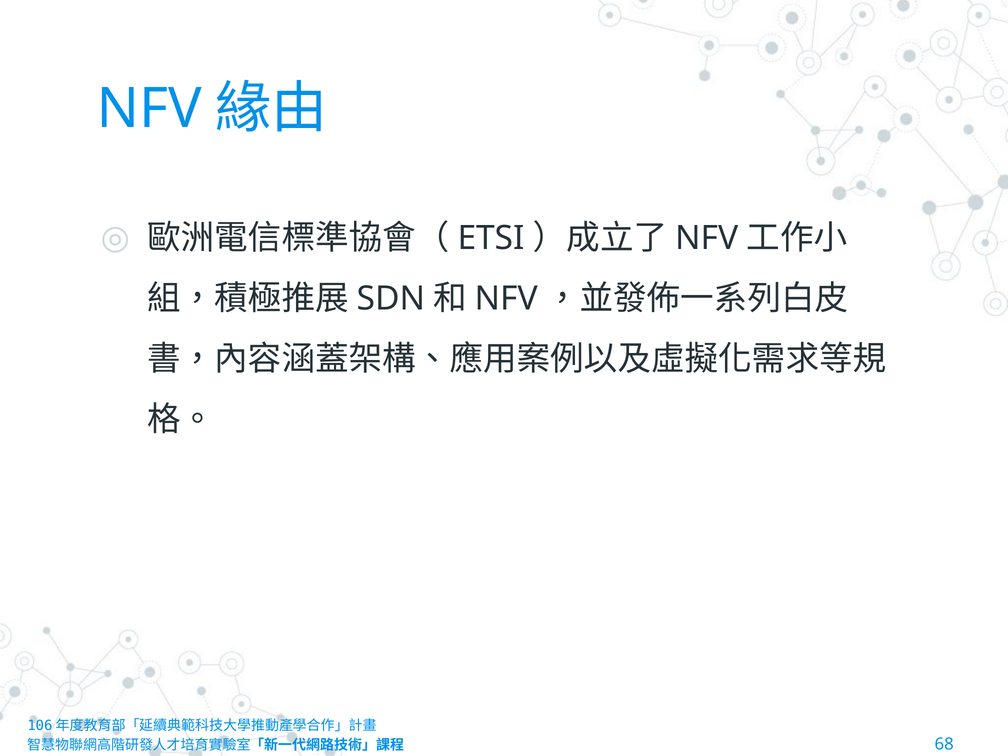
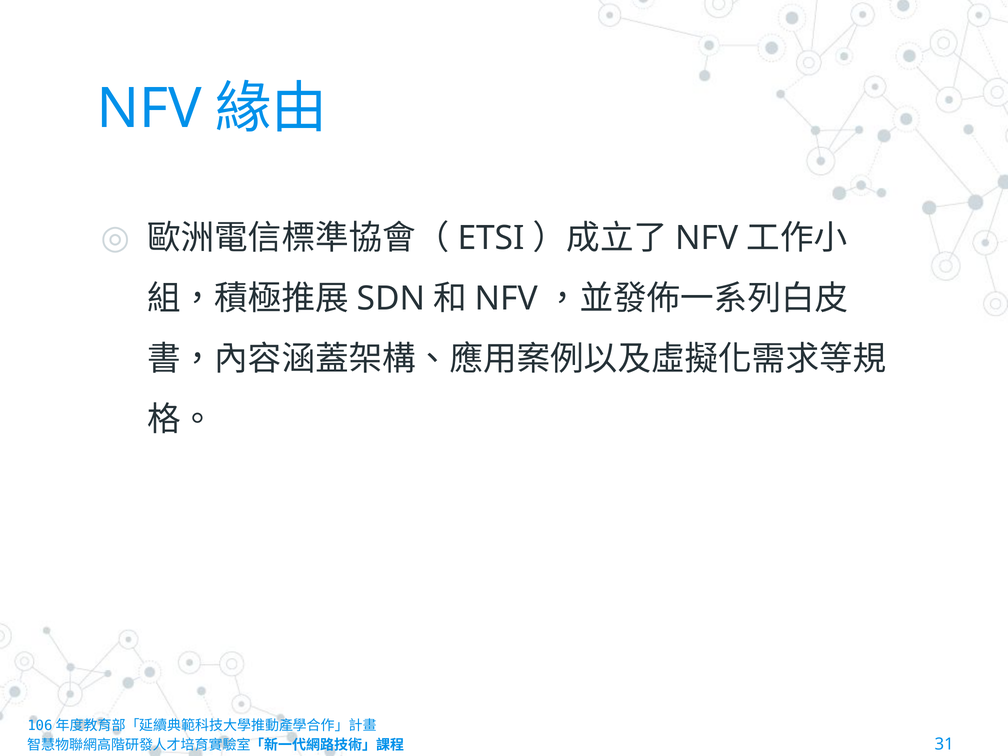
68: 68 -> 31
